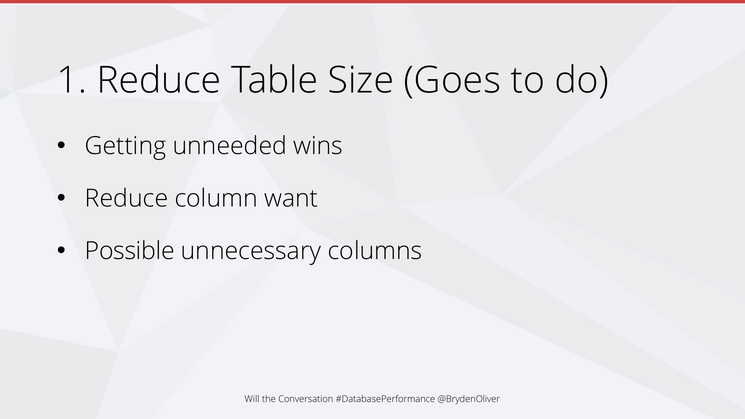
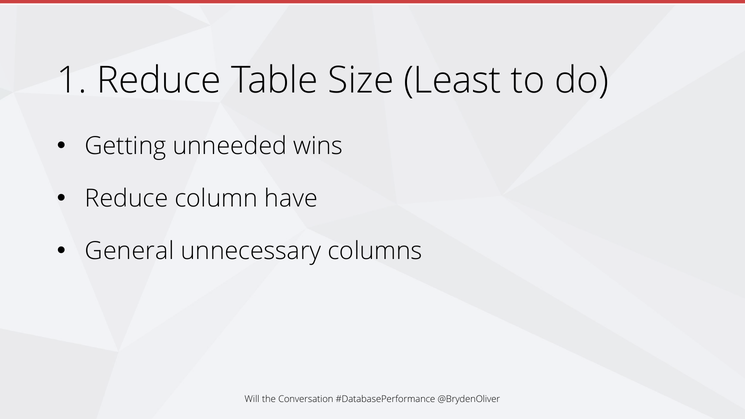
Goes: Goes -> Least
want: want -> have
Possible: Possible -> General
